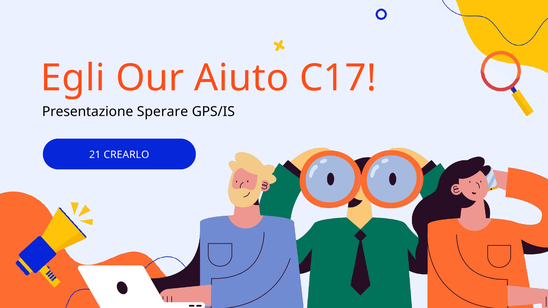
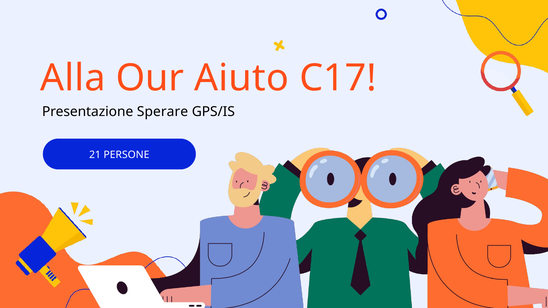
Egli: Egli -> Alla
CREARLO: CREARLO -> PERSONE
